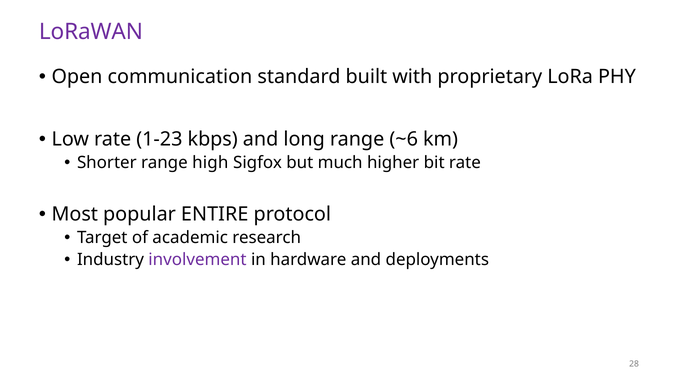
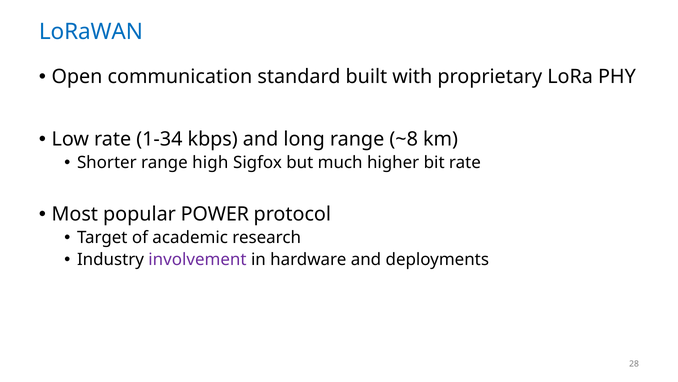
LoRaWAN colour: purple -> blue
1-23: 1-23 -> 1-34
~6: ~6 -> ~8
ENTIRE: ENTIRE -> POWER
